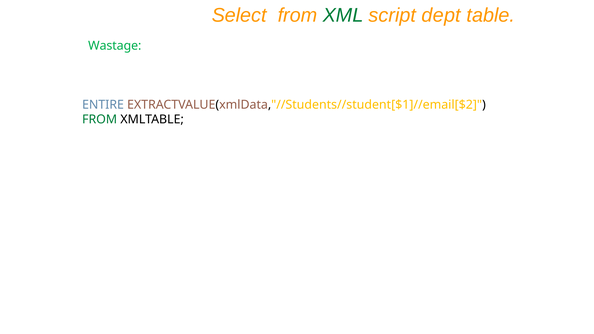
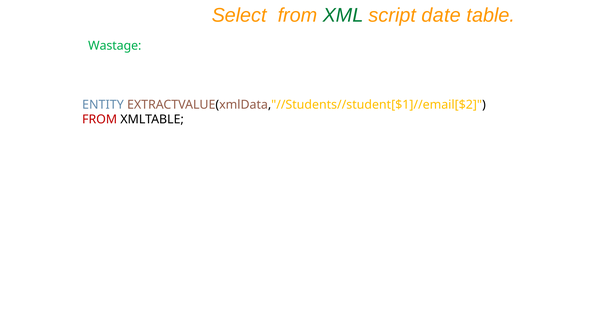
dept: dept -> date
ENTIRE: ENTIRE -> ENTITY
FROM at (100, 120) colour: green -> red
